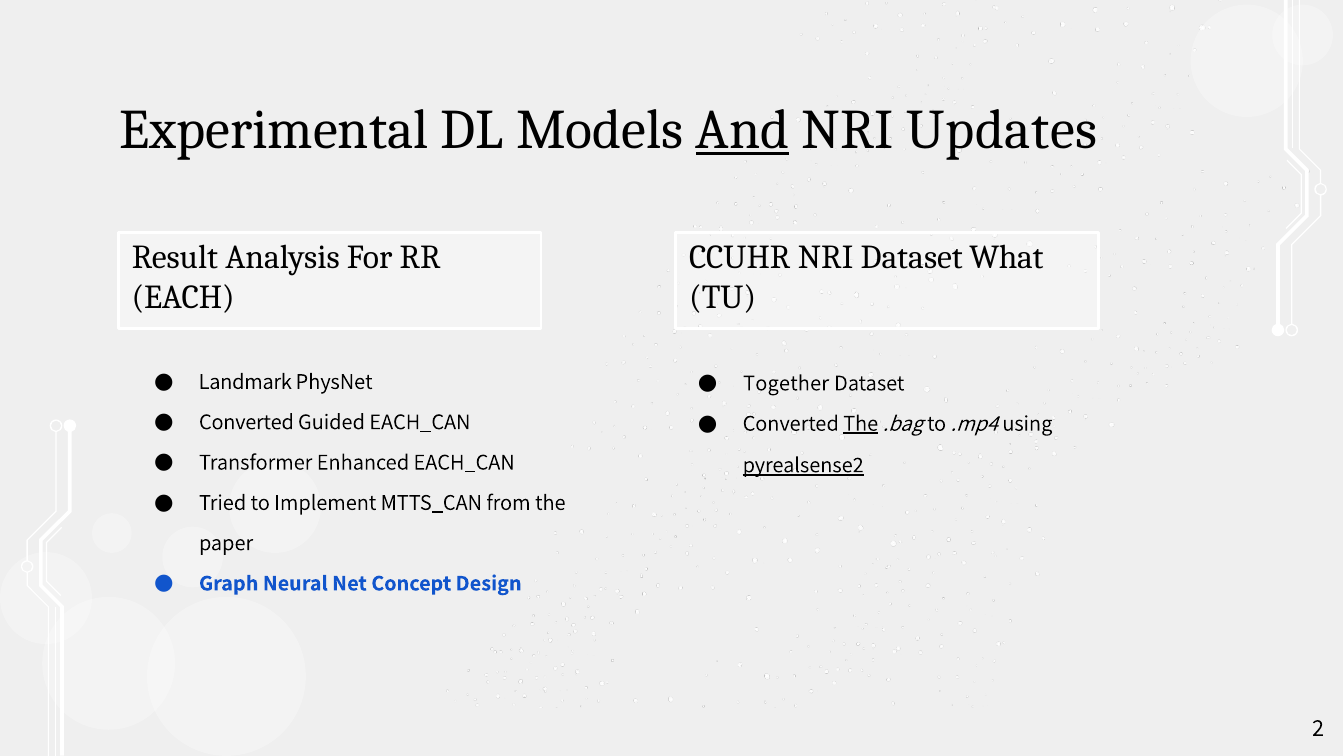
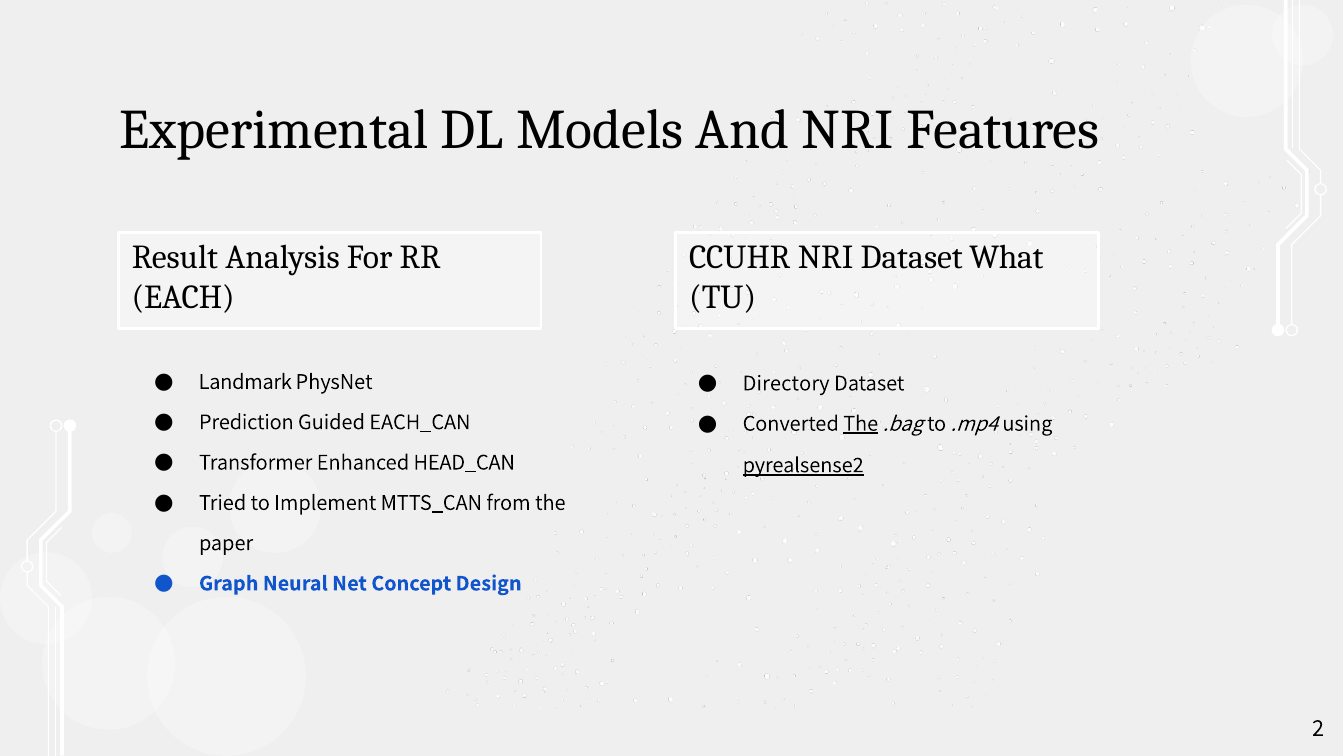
And underline: present -> none
Updates: Updates -> Features
Together: Together -> Directory
Converted at (246, 422): Converted -> Prediction
Enhanced EACH_CAN: EACH_CAN -> HEAD_CAN
